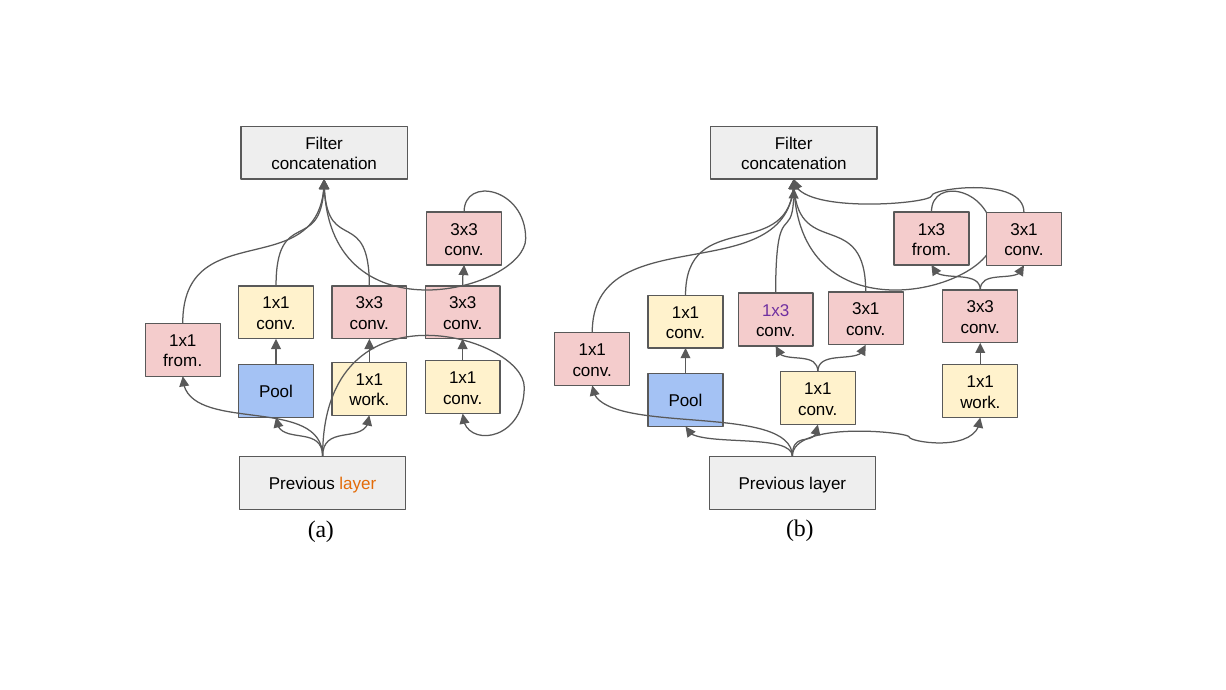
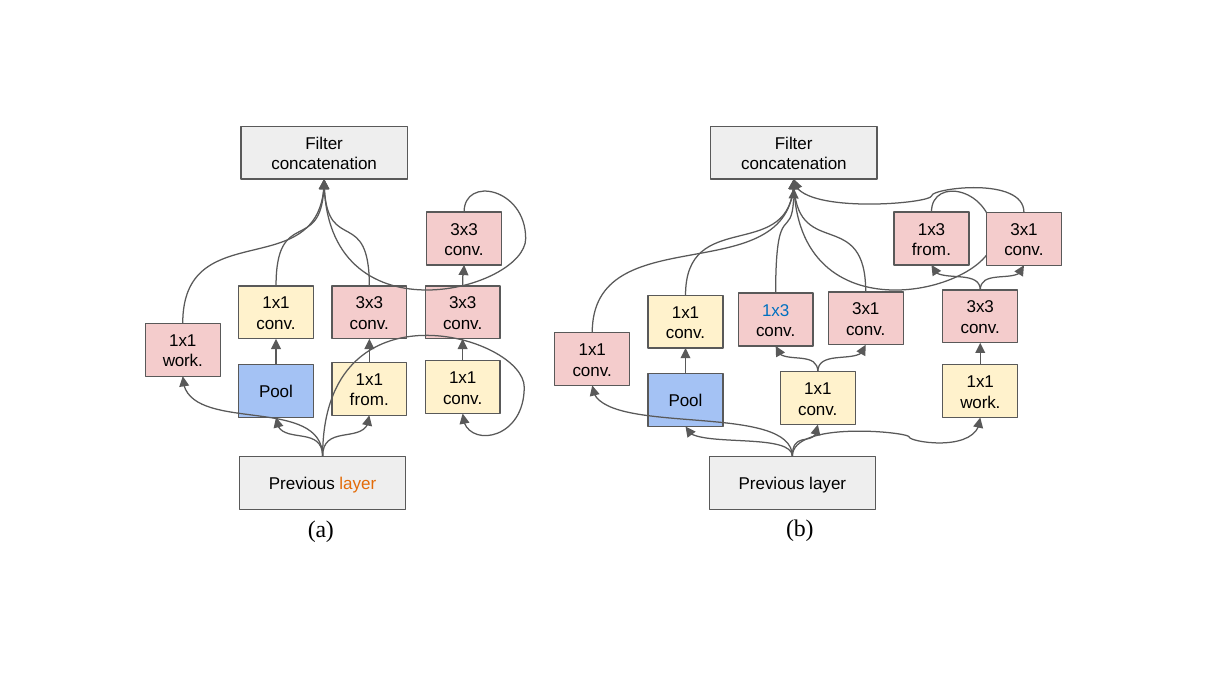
1x3 at (776, 310) colour: purple -> blue
from at (183, 361): from -> work
work at (369, 400): work -> from
